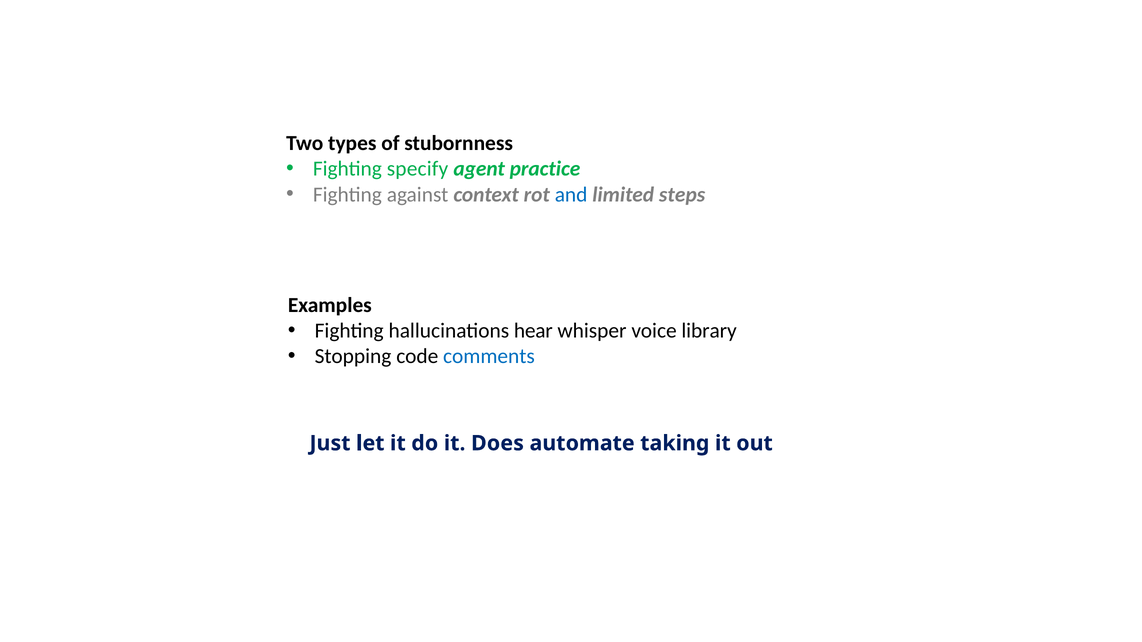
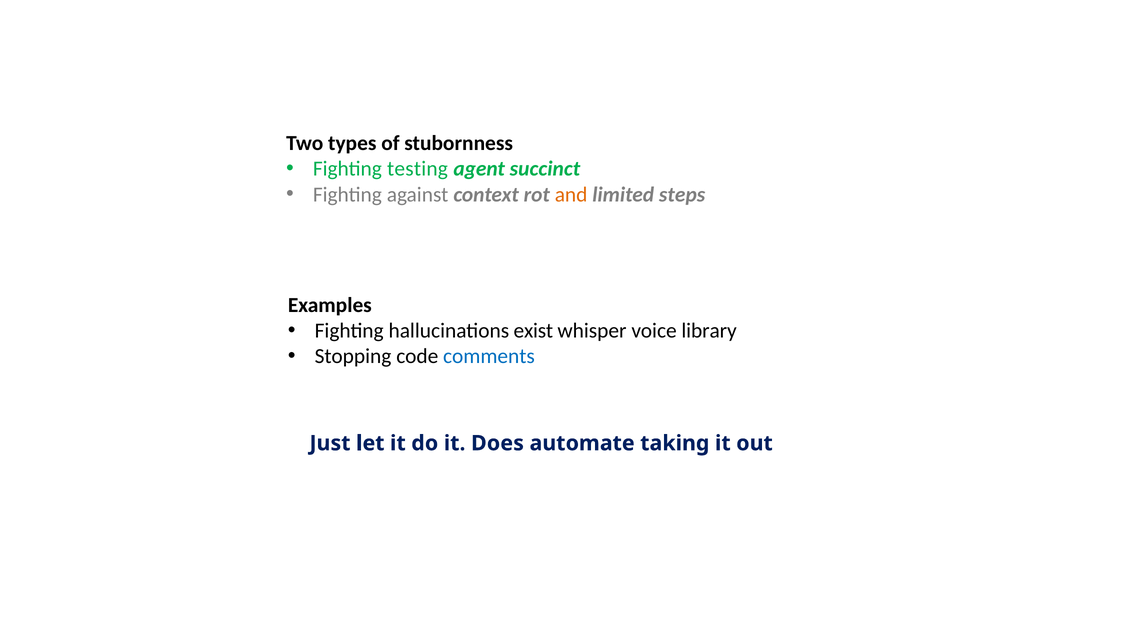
specify: specify -> testing
practice: practice -> succinct
and colour: blue -> orange
hear: hear -> exist
